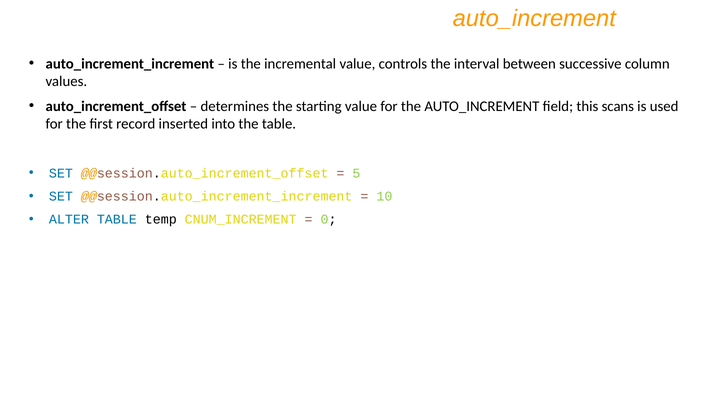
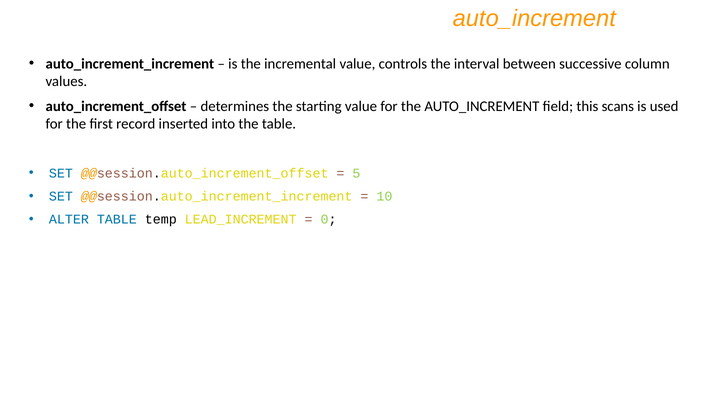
CNUM_INCREMENT: CNUM_INCREMENT -> LEAD_INCREMENT
